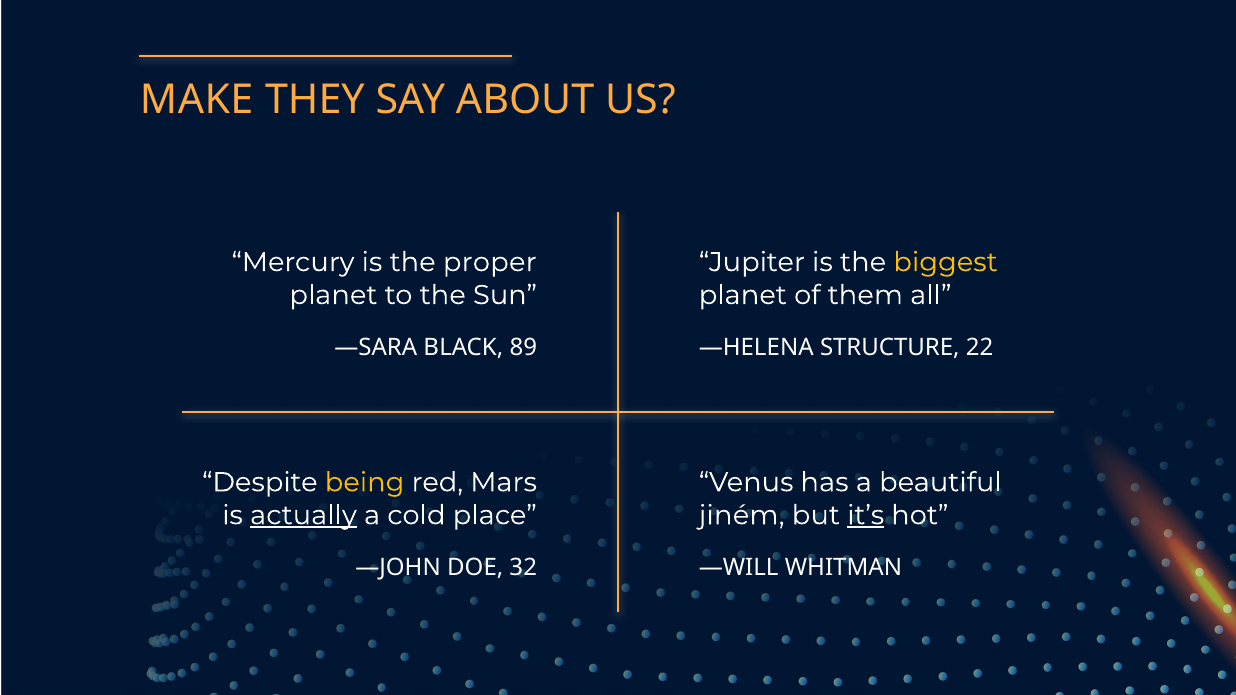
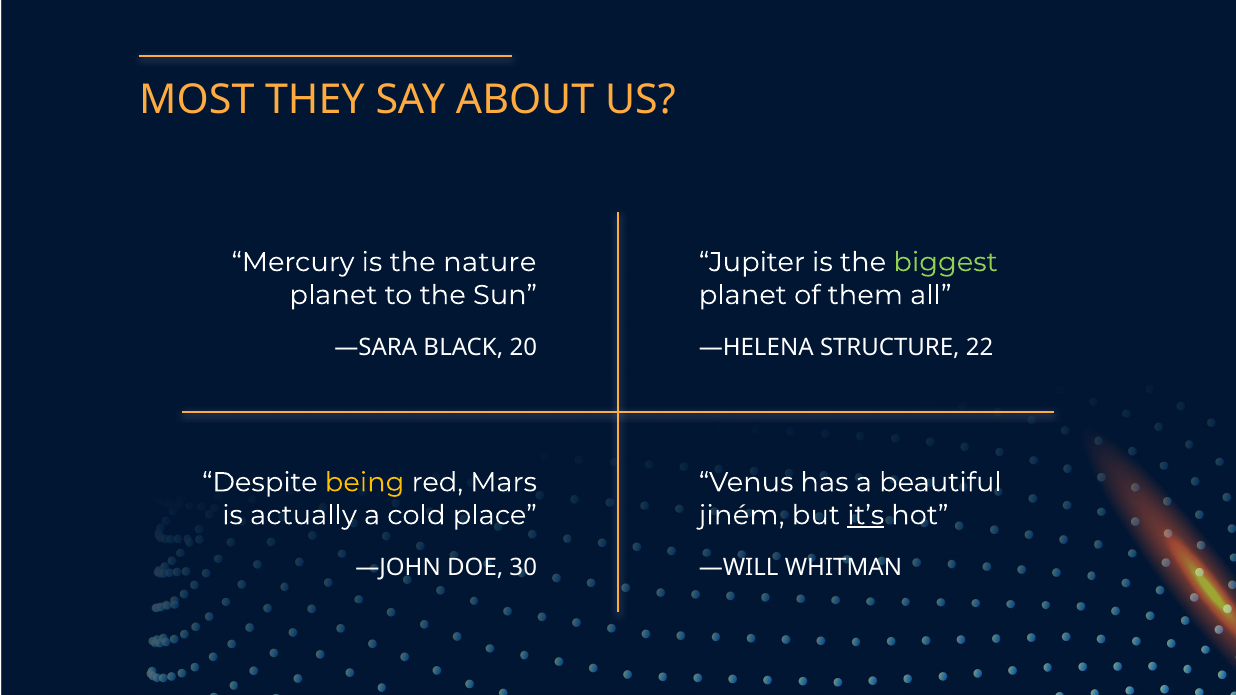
MAKE: MAKE -> MOST
proper: proper -> nature
biggest colour: yellow -> light green
89: 89 -> 20
actually underline: present -> none
32: 32 -> 30
